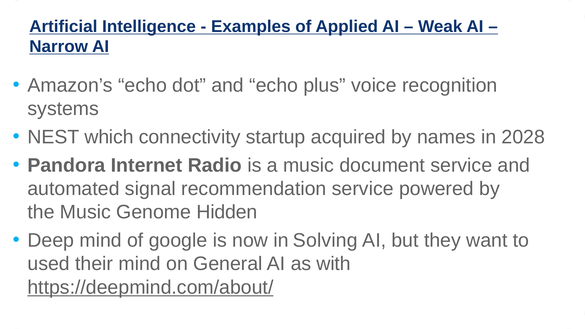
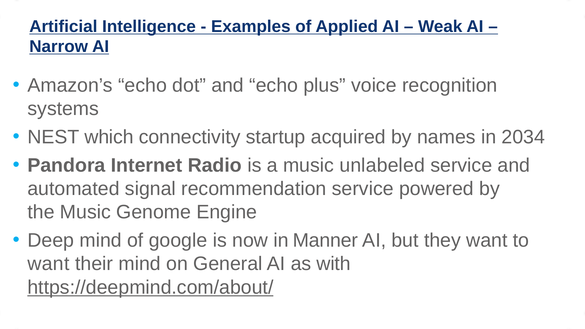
2028: 2028 -> 2034
document: document -> unlabeled
Hidden: Hidden -> Engine
Solving: Solving -> Manner
used at (49, 264): used -> want
